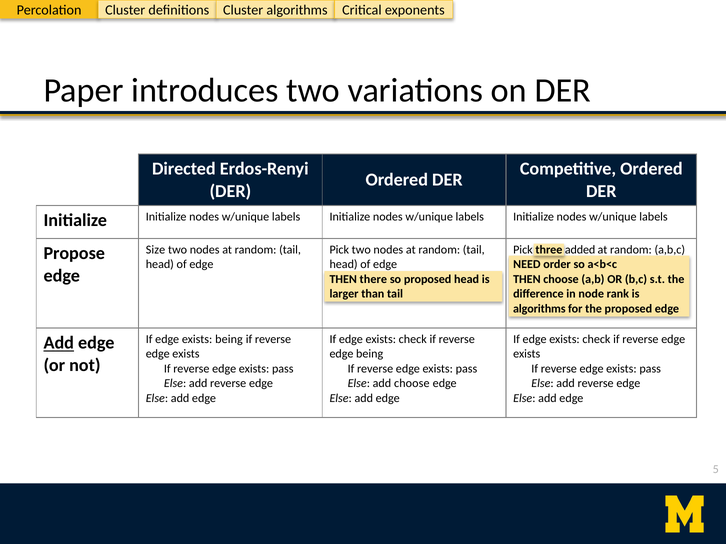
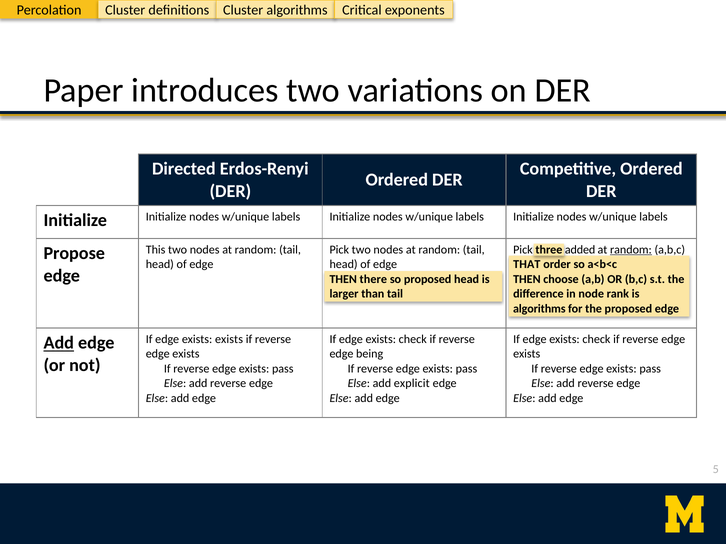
Size: Size -> This
random at (631, 250) underline: none -> present
NEED: NEED -> THAT
exists being: being -> exists
add choose: choose -> explicit
